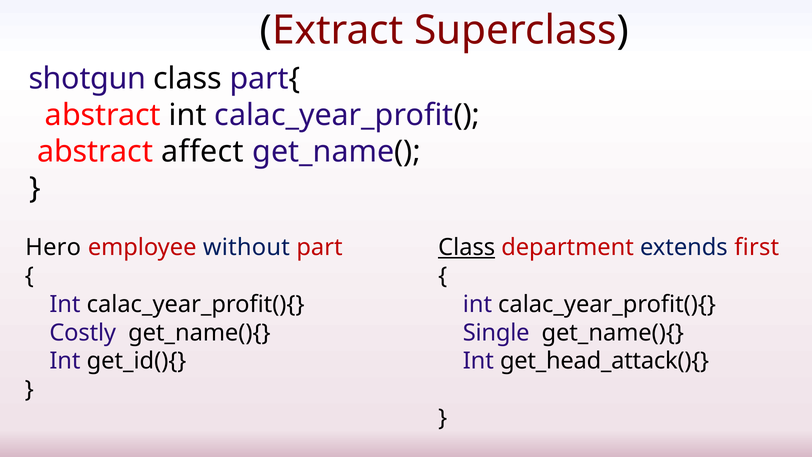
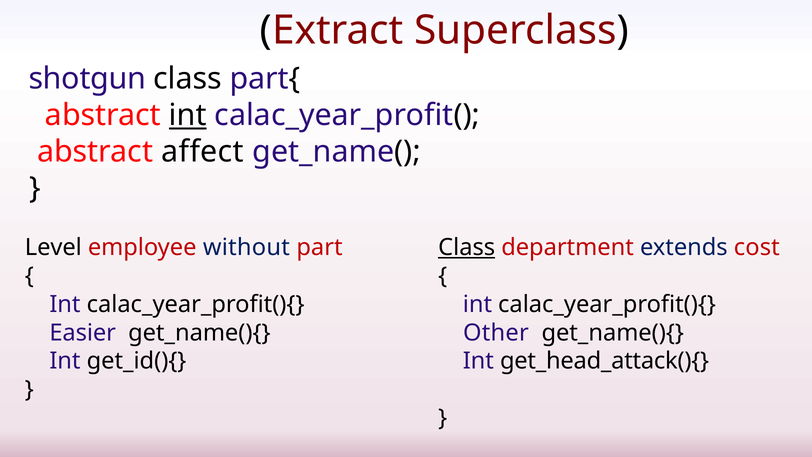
int at (188, 115) underline: none -> present
Hero: Hero -> Level
first: first -> cost
Costly: Costly -> Easier
Single: Single -> Other
